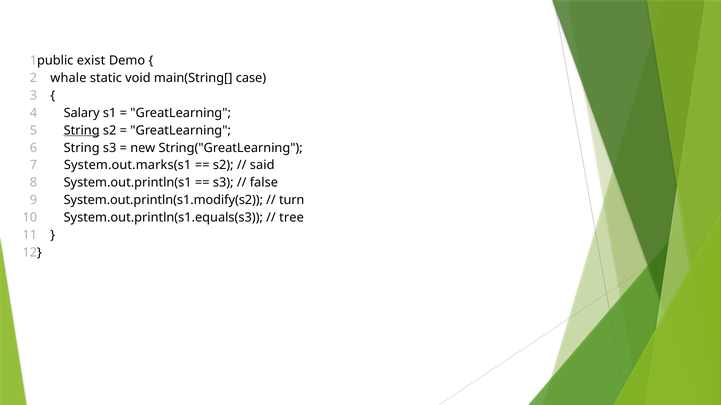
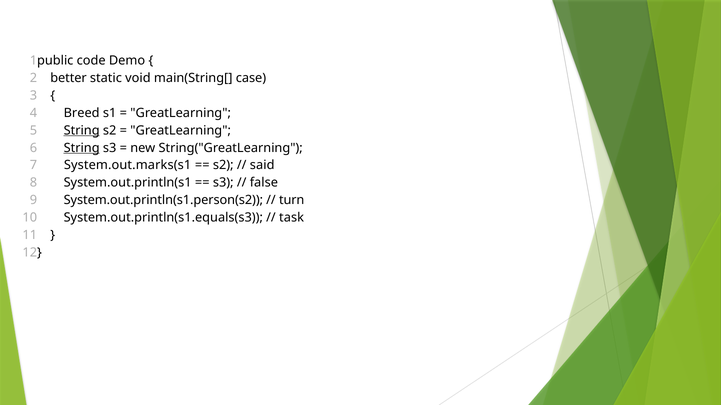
exist: exist -> code
whale: whale -> better
Salary: Salary -> Breed
String at (82, 148) underline: none -> present
System.out.println(s1.modify(s2: System.out.println(s1.modify(s2 -> System.out.println(s1.person(s2
tree: tree -> task
